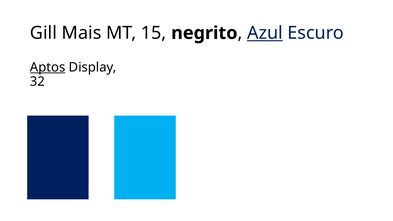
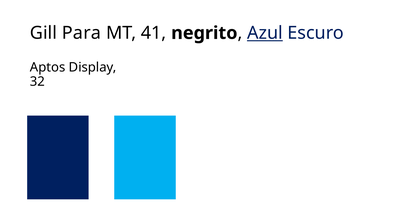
Mais: Mais -> Para
15: 15 -> 41
Aptos underline: present -> none
